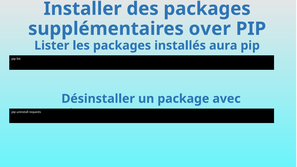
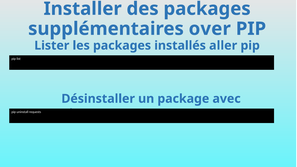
aura: aura -> aller
